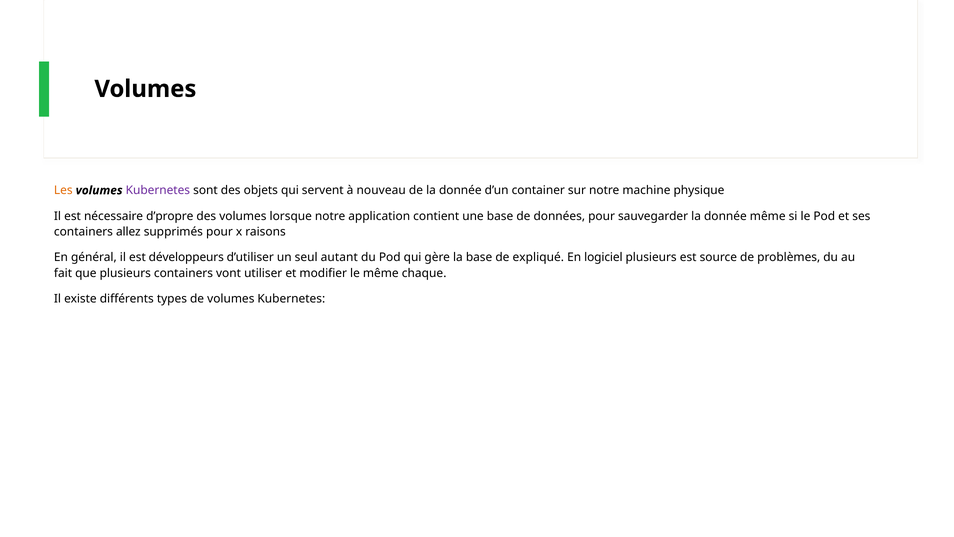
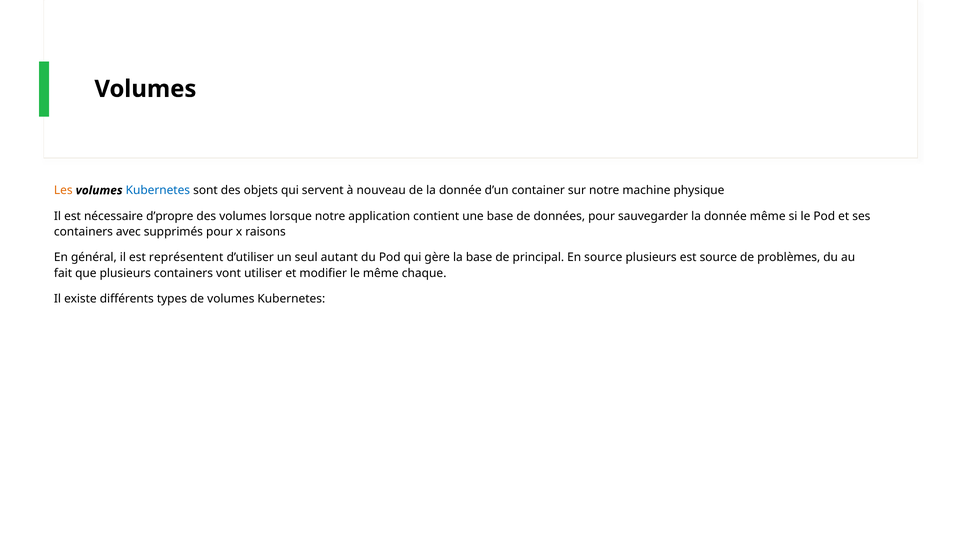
Kubernetes at (158, 190) colour: purple -> blue
allez: allez -> avec
développeurs: développeurs -> représentent
expliqué: expliqué -> principal
En logiciel: logiciel -> source
